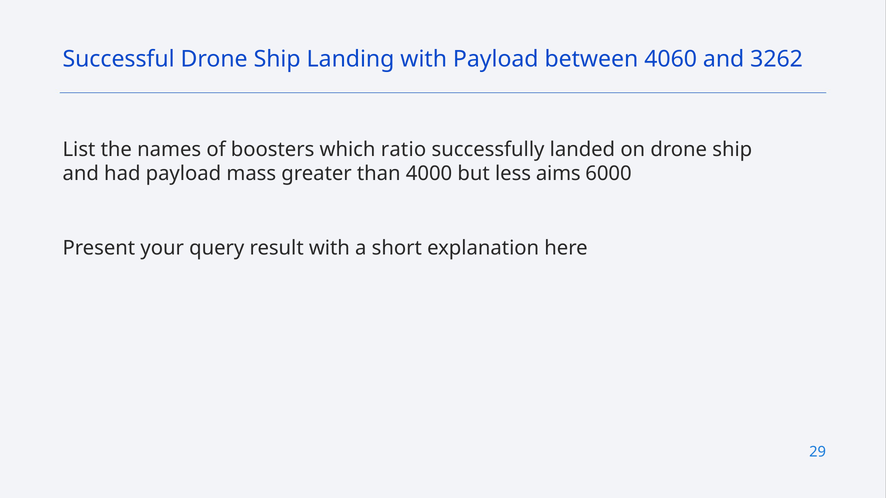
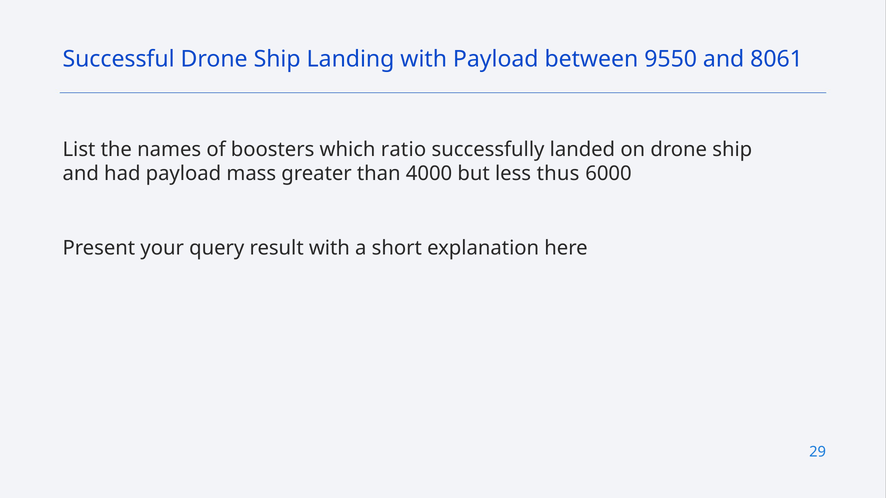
4060: 4060 -> 9550
3262: 3262 -> 8061
aims: aims -> thus
